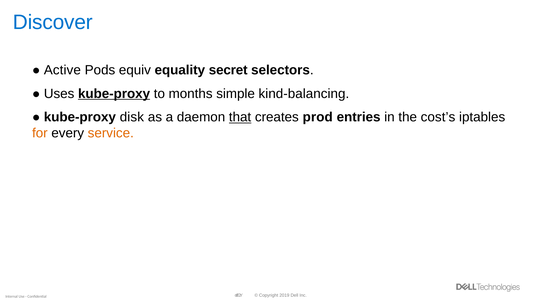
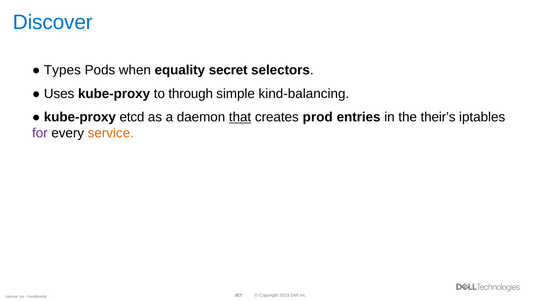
Active: Active -> Types
equiv: equiv -> when
kube-proxy at (114, 94) underline: present -> none
months: months -> through
disk: disk -> etcd
cost’s: cost’s -> their’s
for colour: orange -> purple
